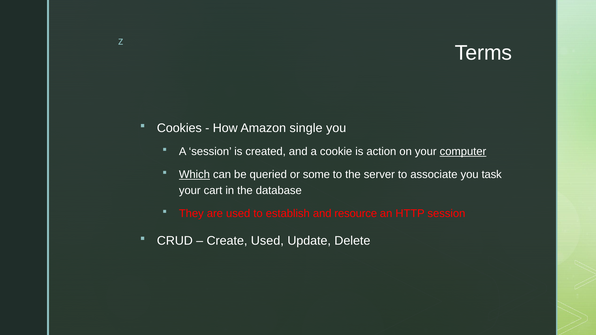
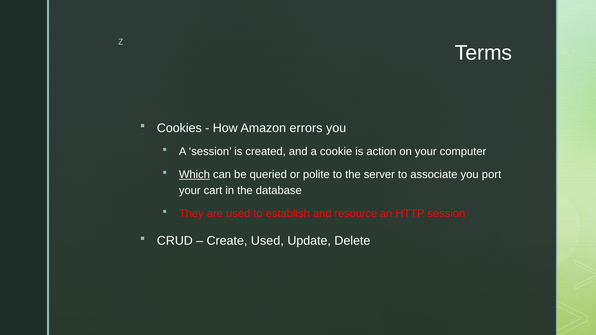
single: single -> errors
computer underline: present -> none
some: some -> polite
task: task -> port
